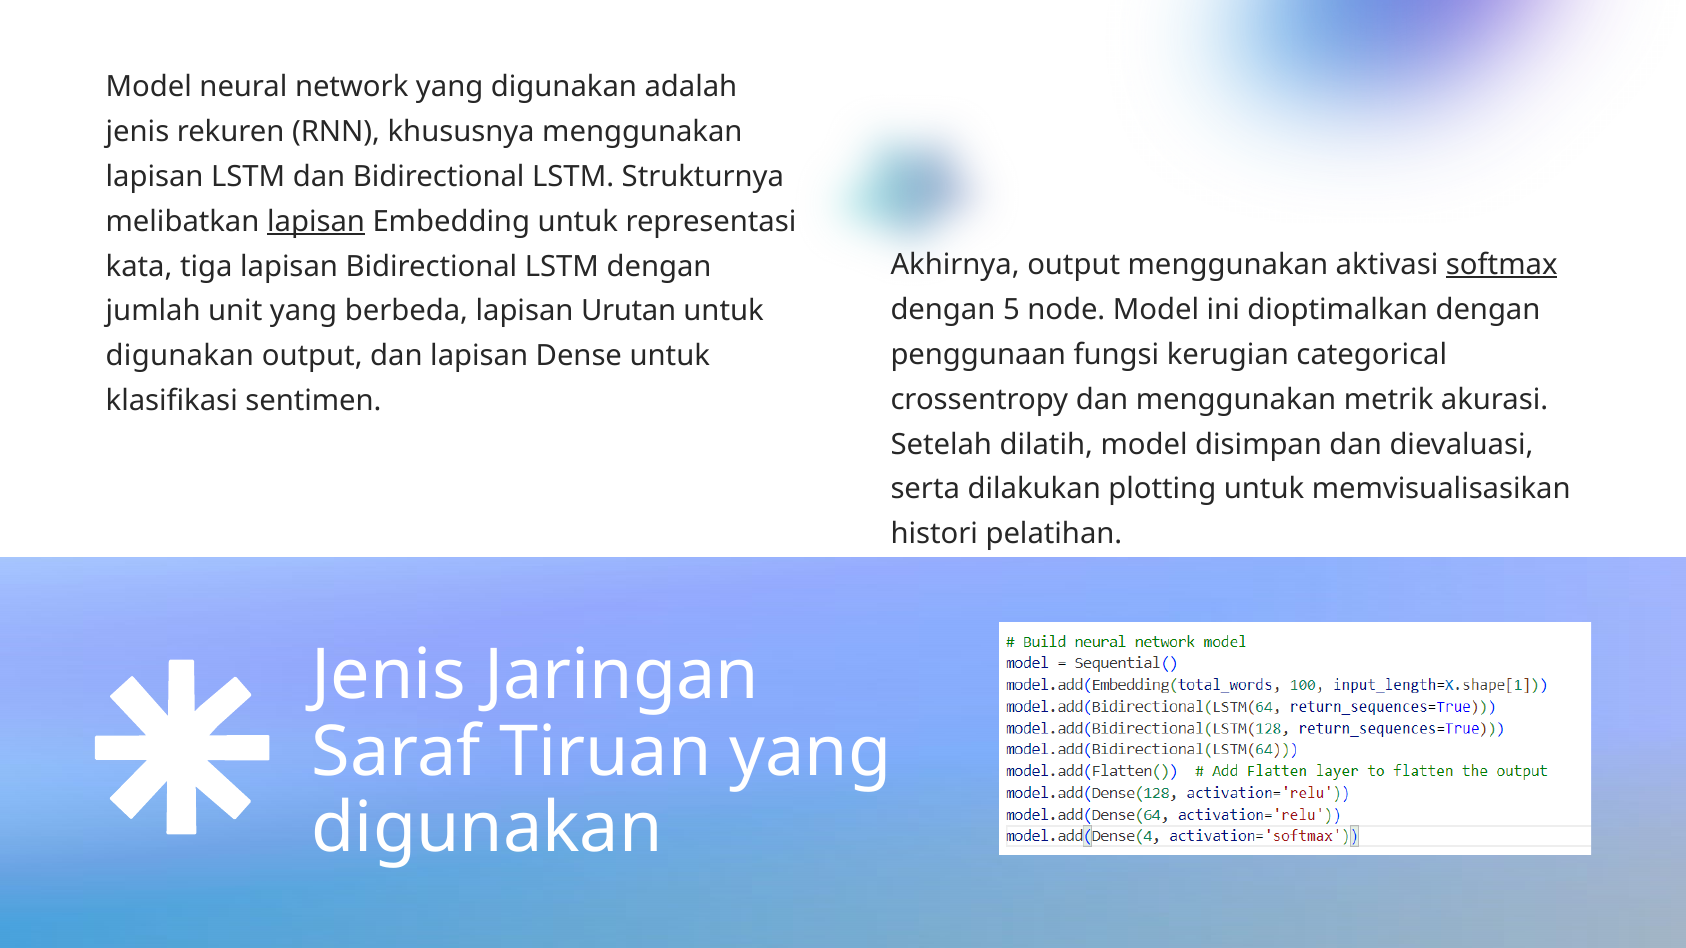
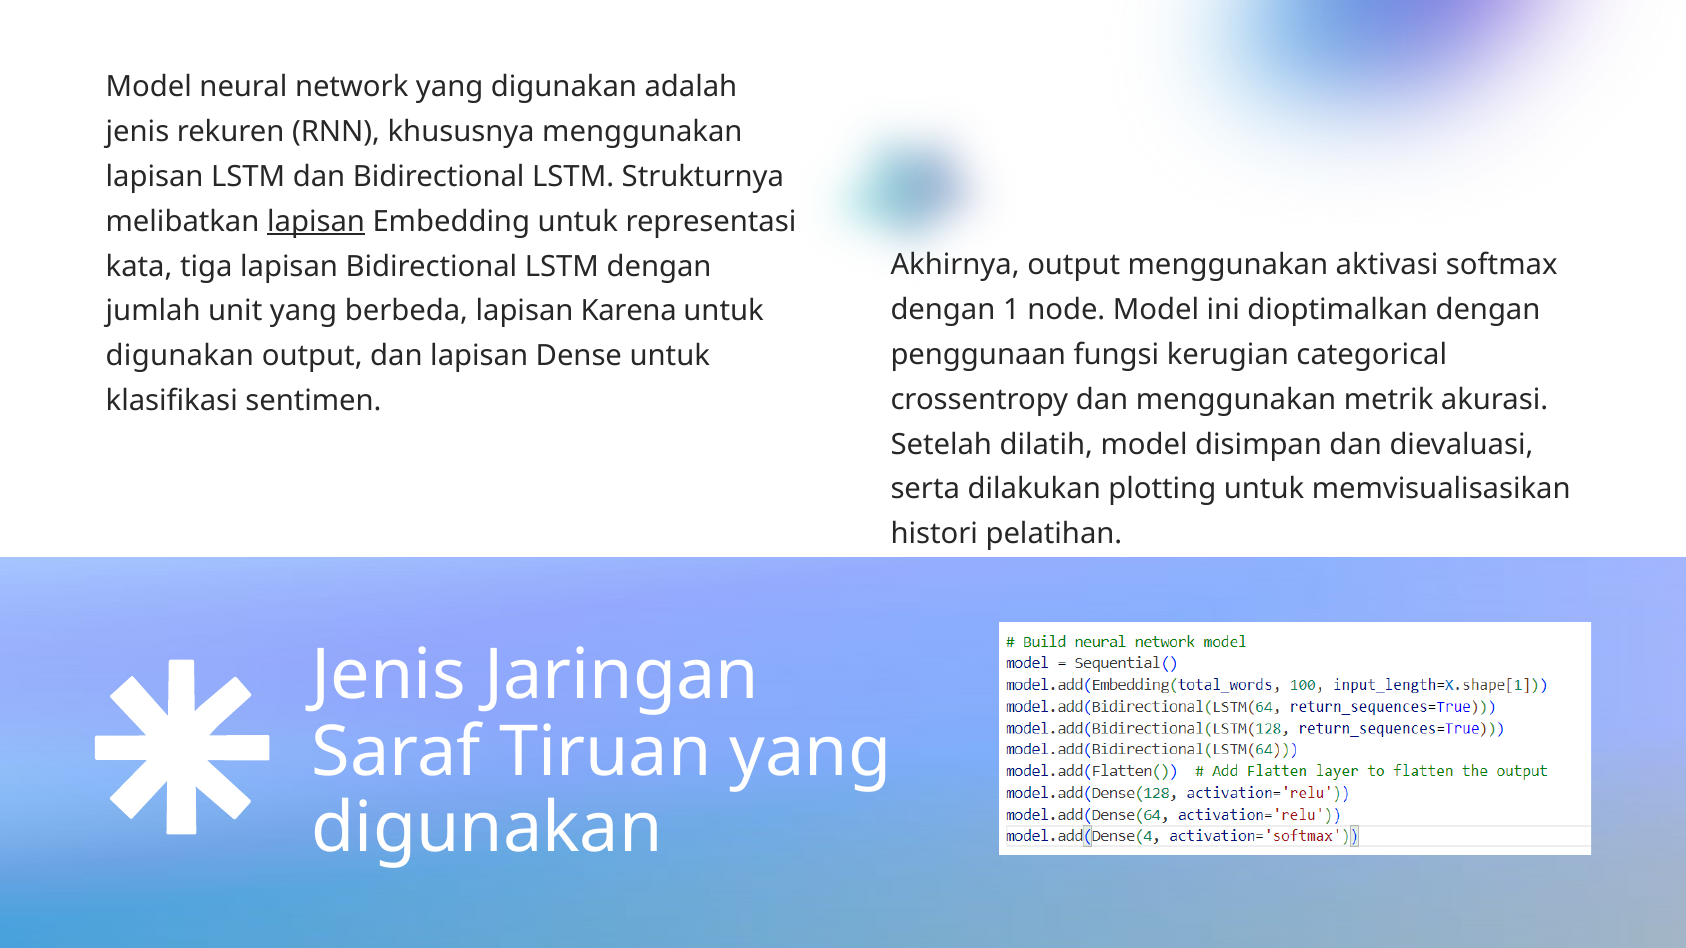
softmax underline: present -> none
5: 5 -> 1
Urutan: Urutan -> Karena
